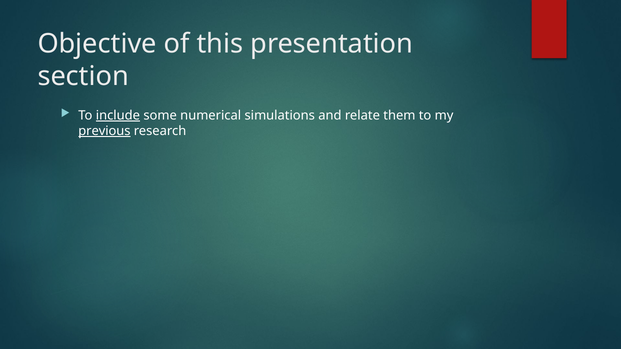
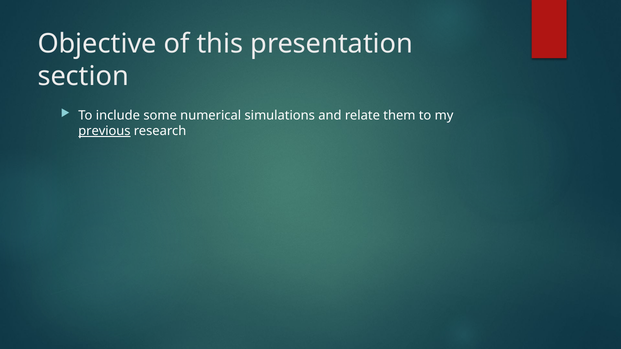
include underline: present -> none
